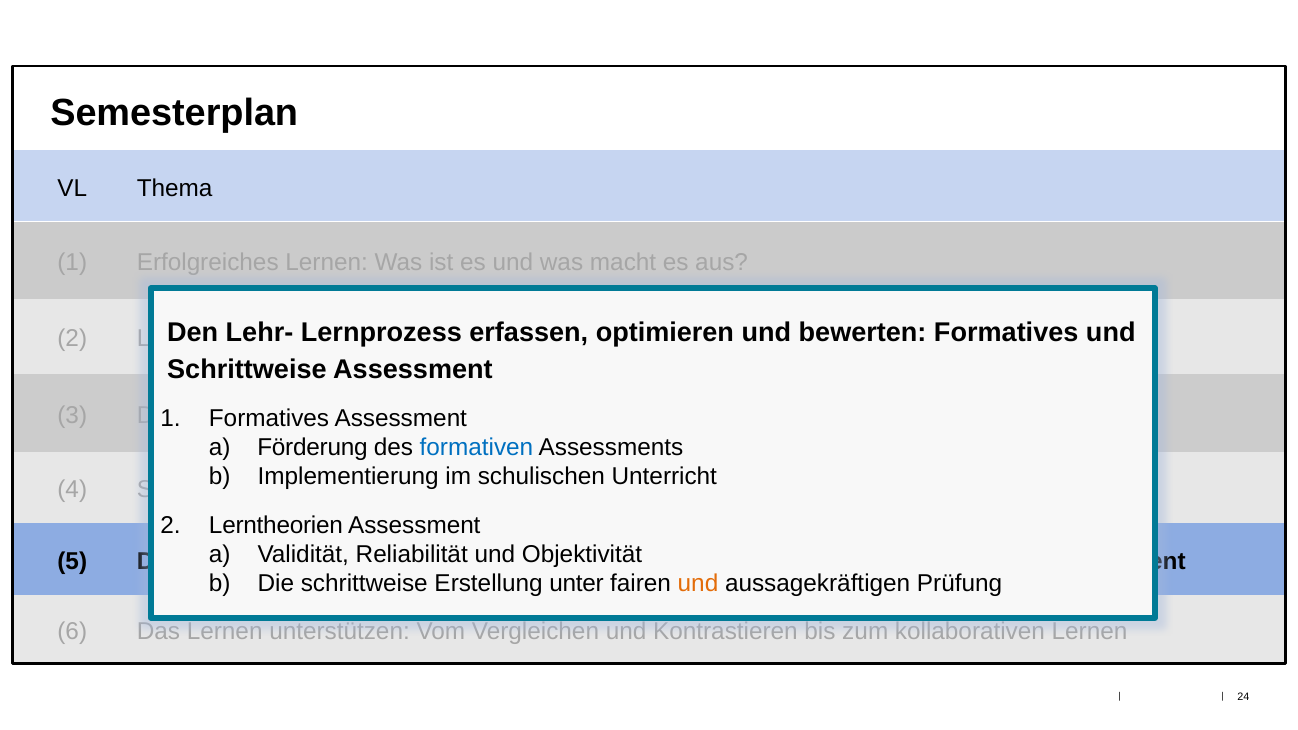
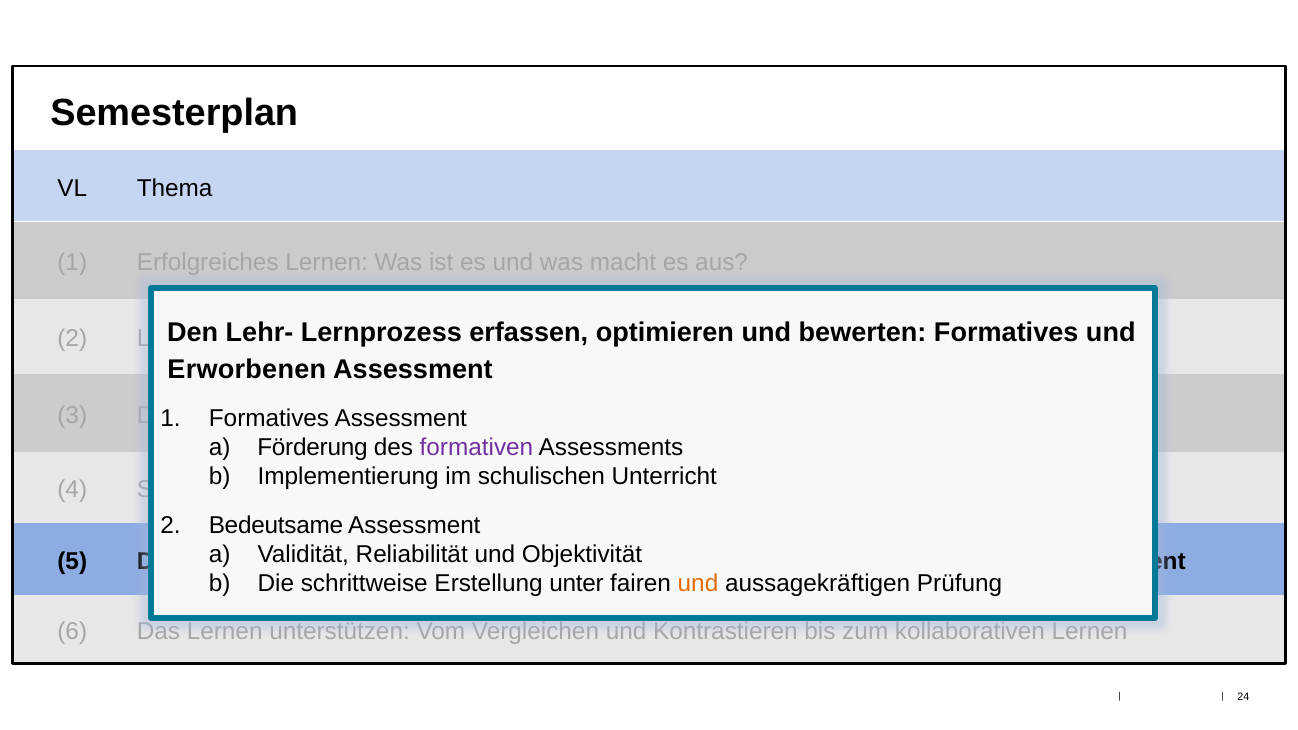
Schrittweise at (247, 370): Schrittweise -> Erworbenen
formativen colour: blue -> purple
Lerntheorien at (276, 525): Lerntheorien -> Bedeutsame
